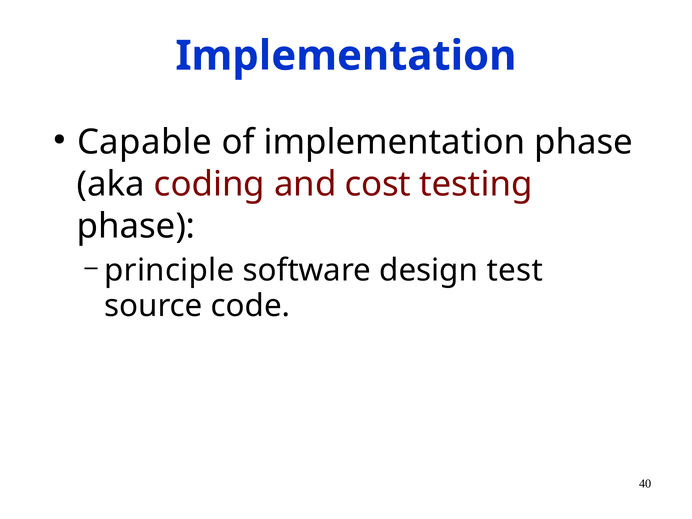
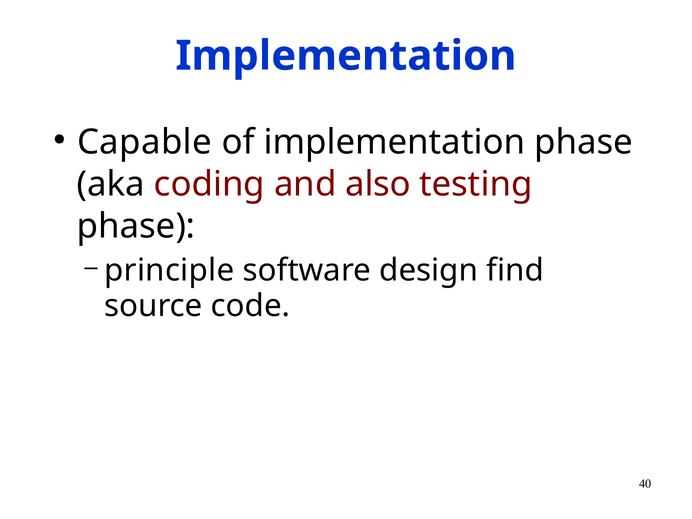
cost: cost -> also
test: test -> find
